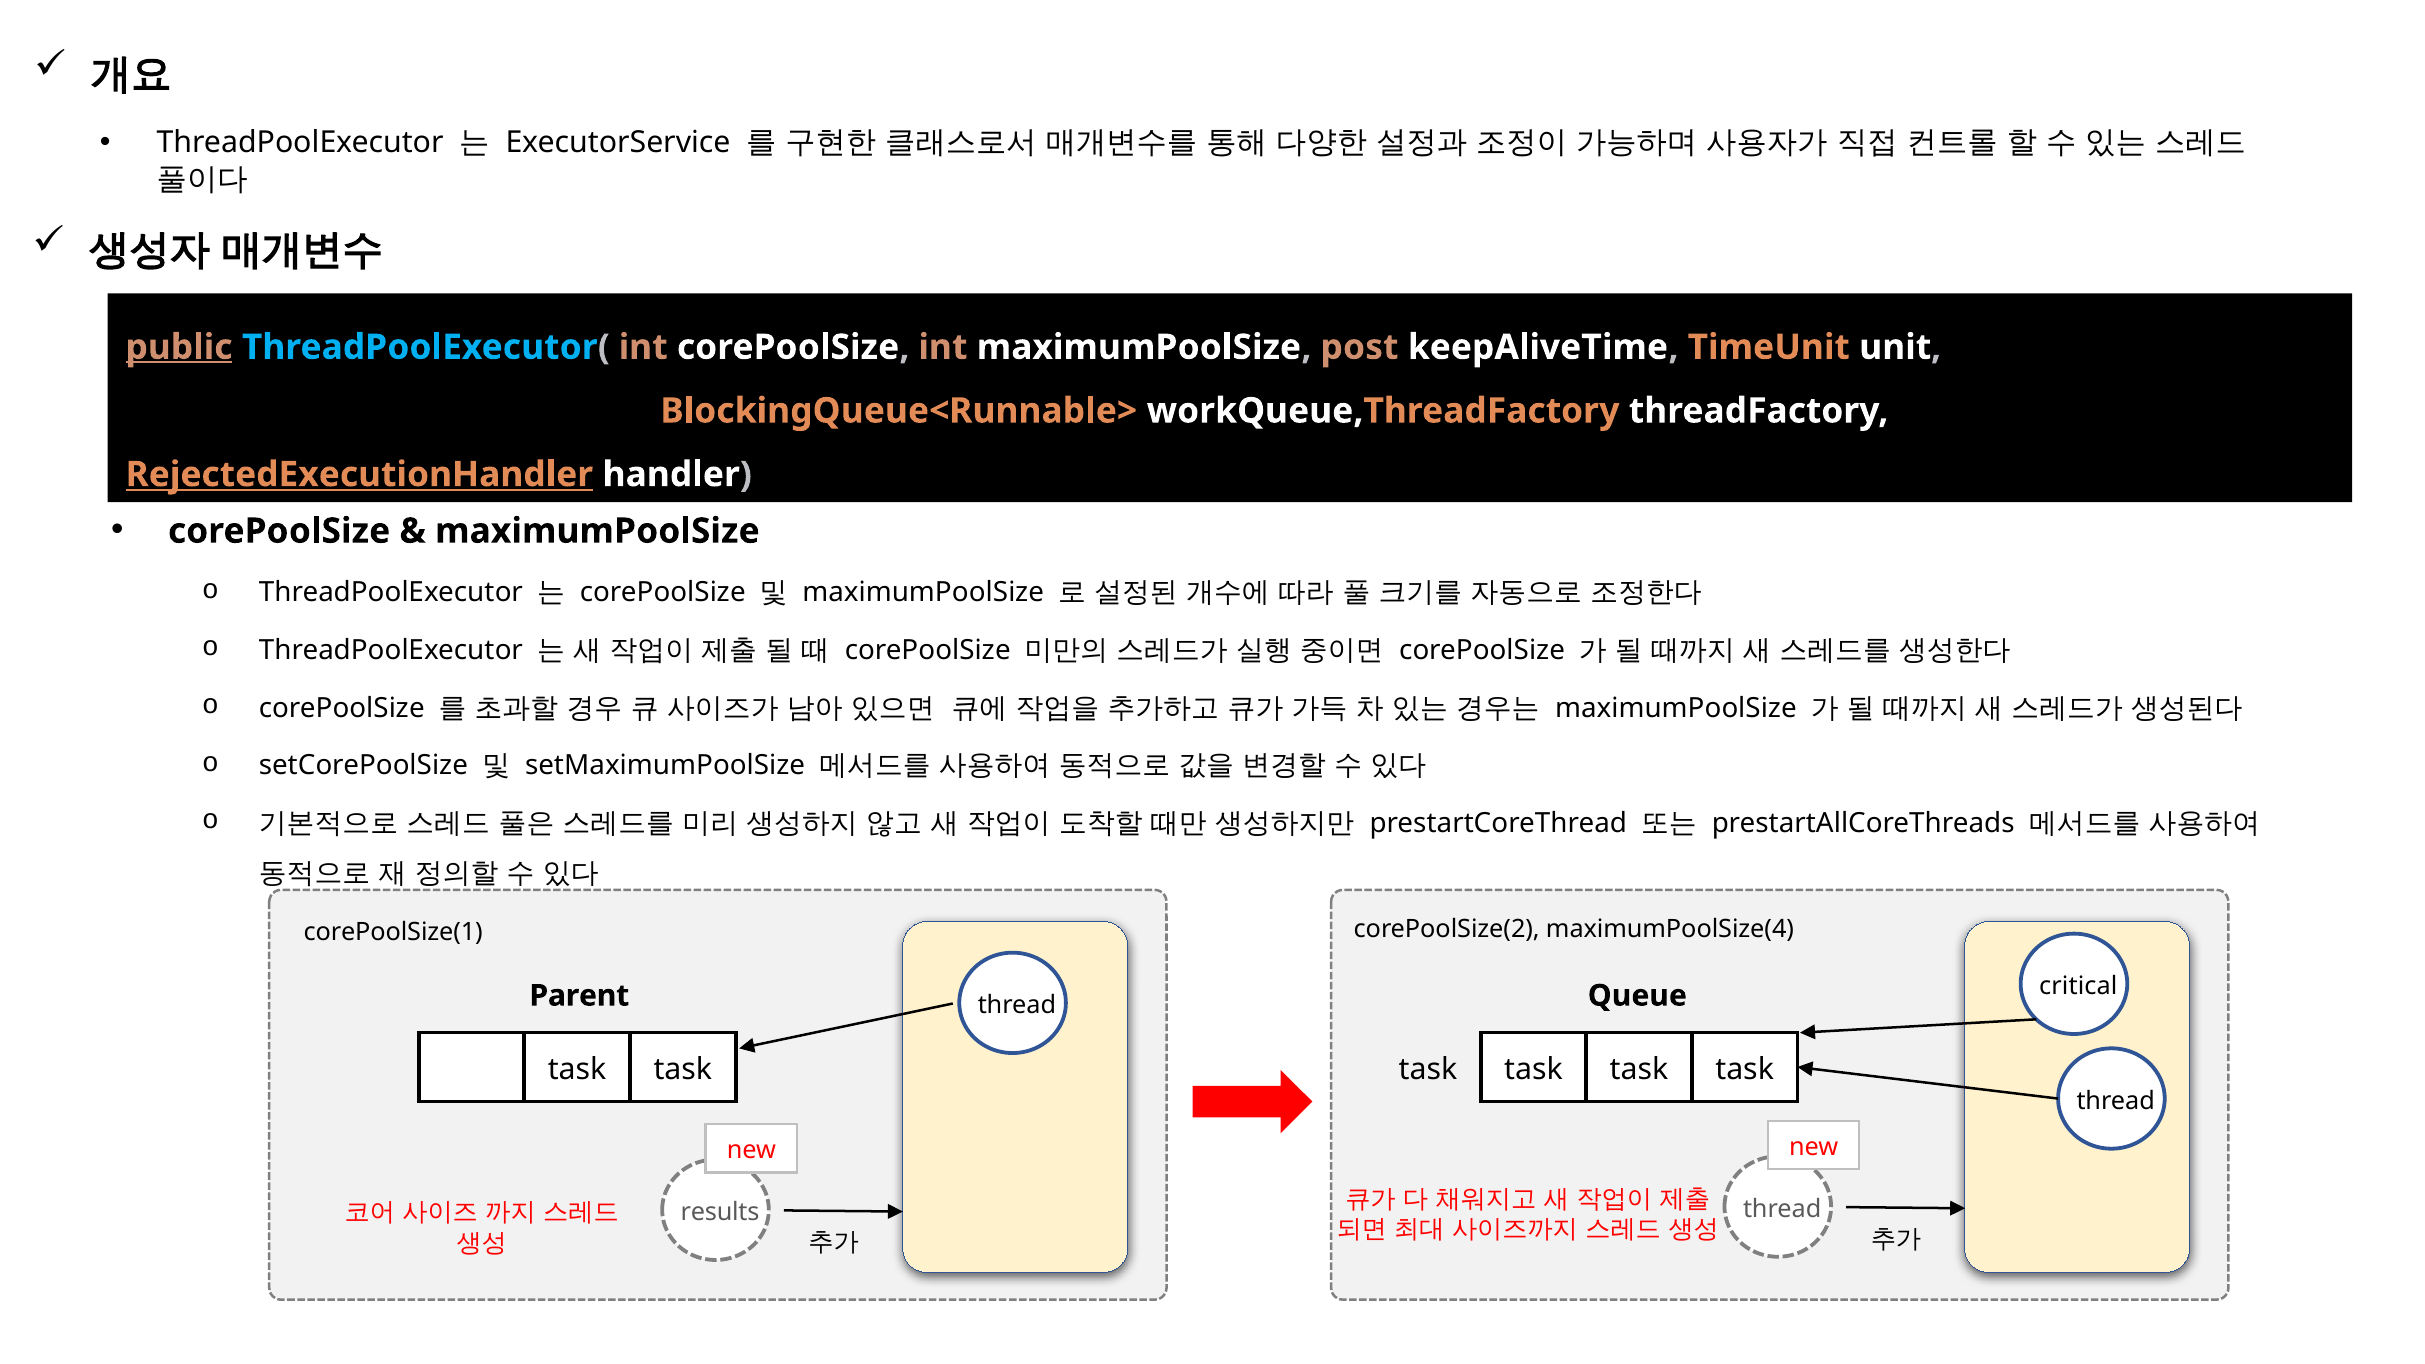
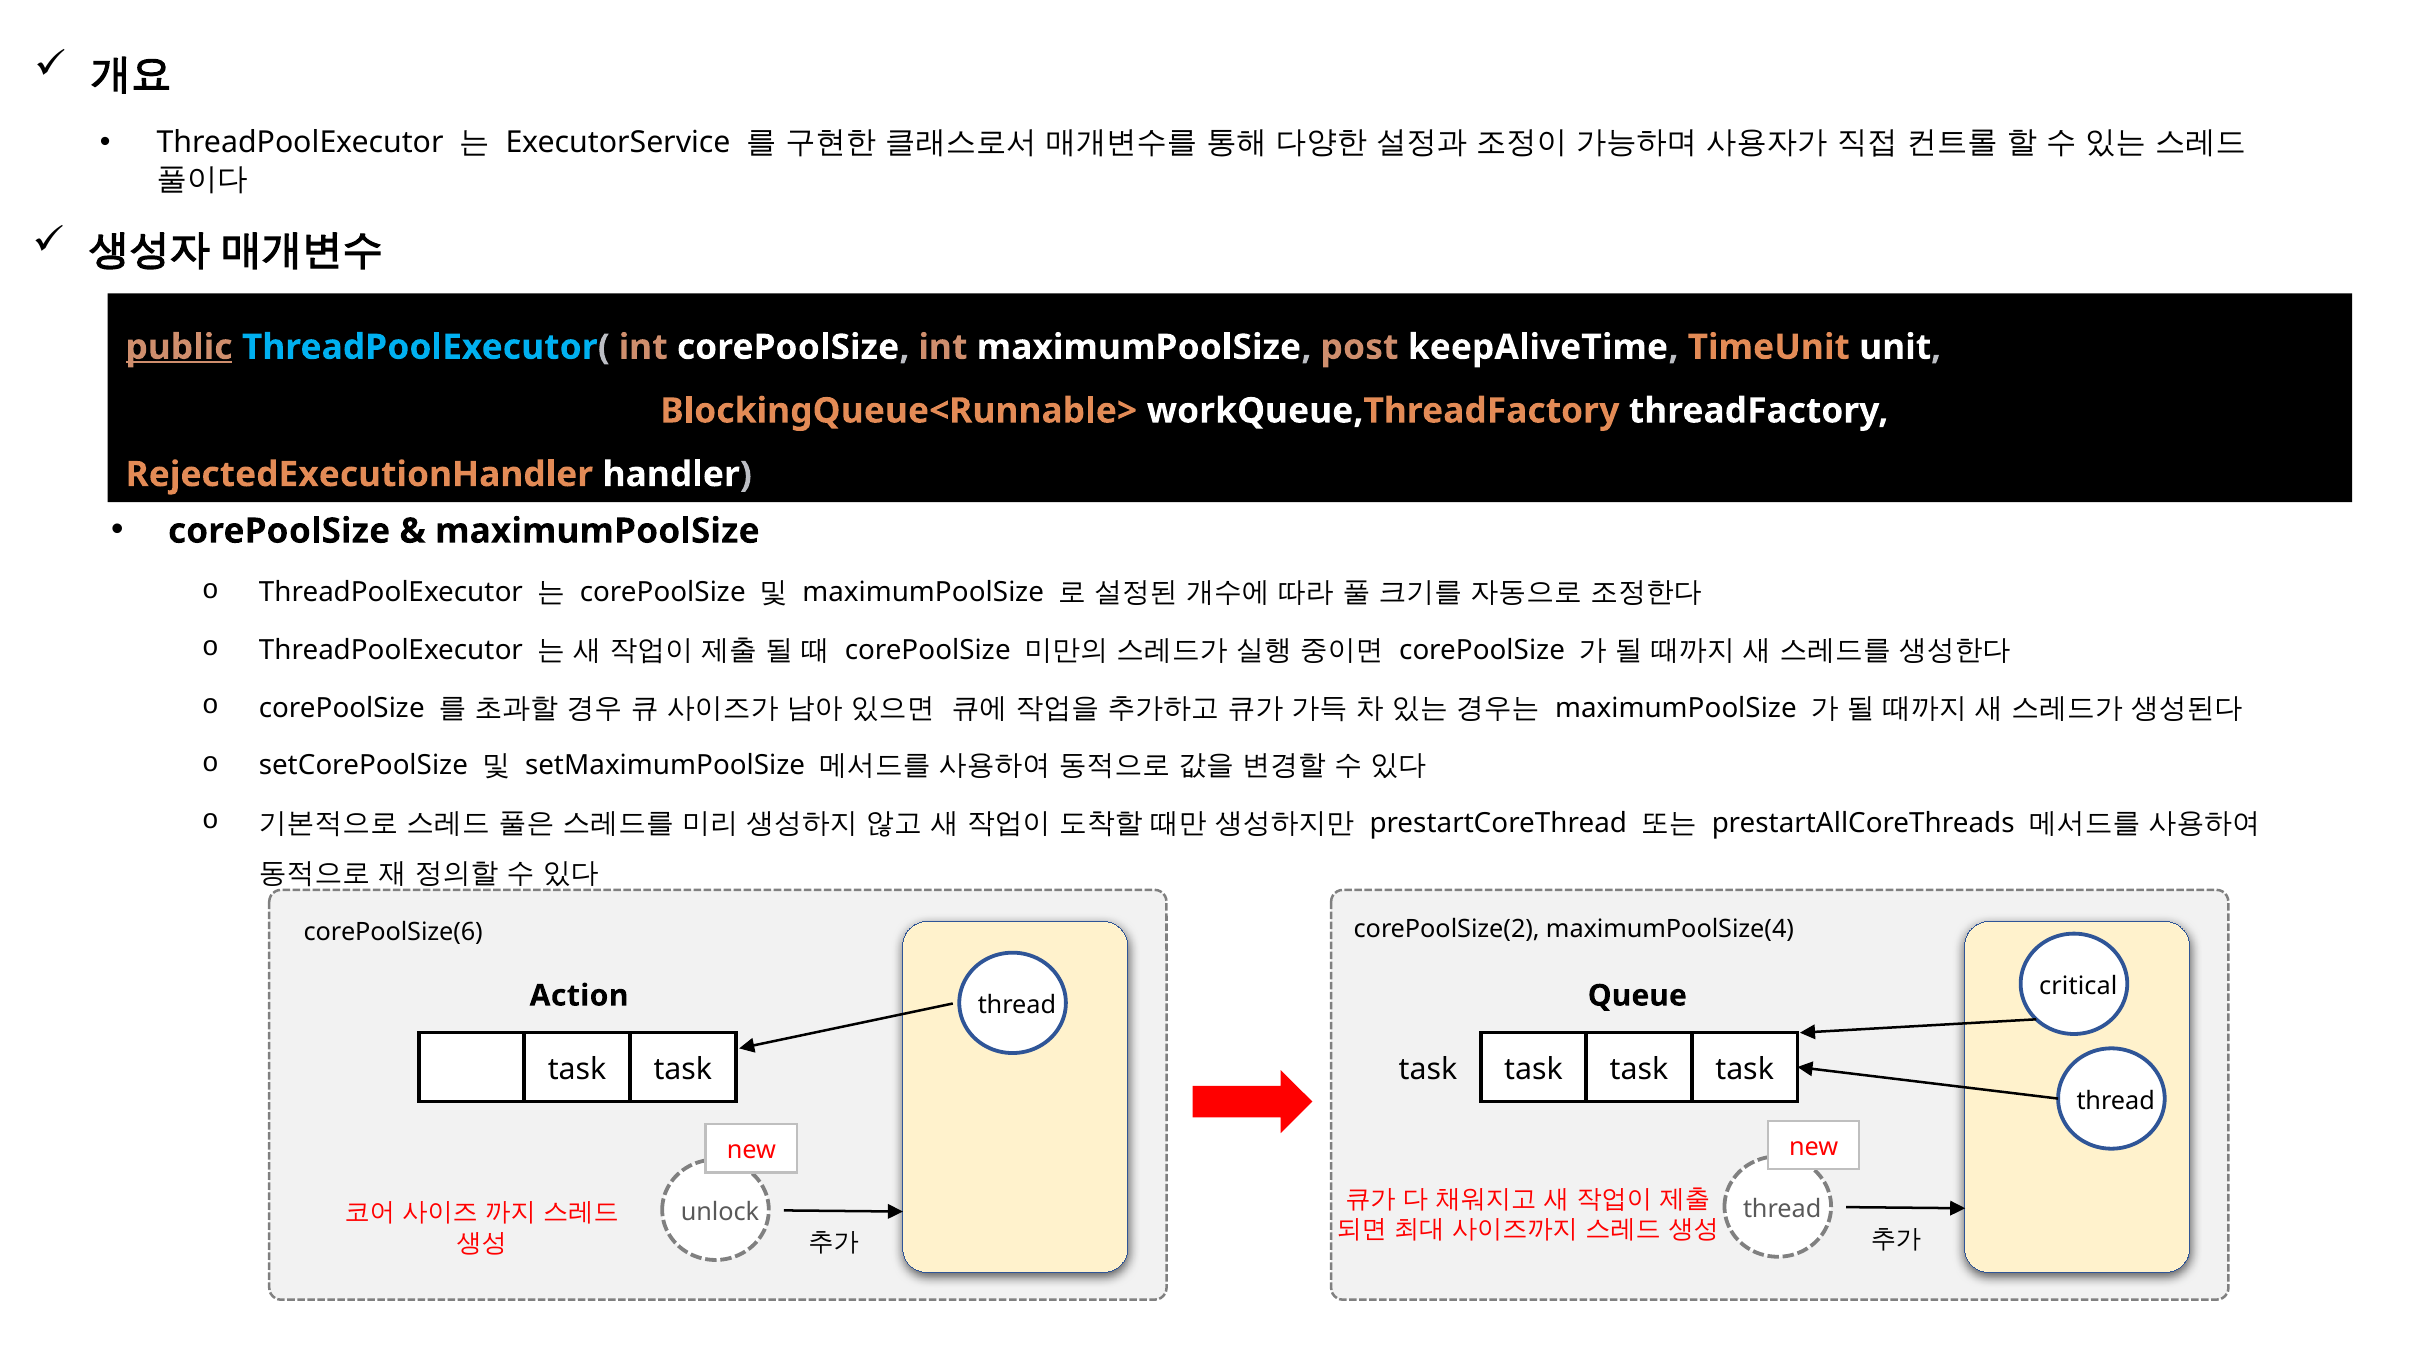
RejectedExecutionHandler underline: present -> none
corePoolSize(1: corePoolSize(1 -> corePoolSize(6
Parent: Parent -> Action
results: results -> unlock
